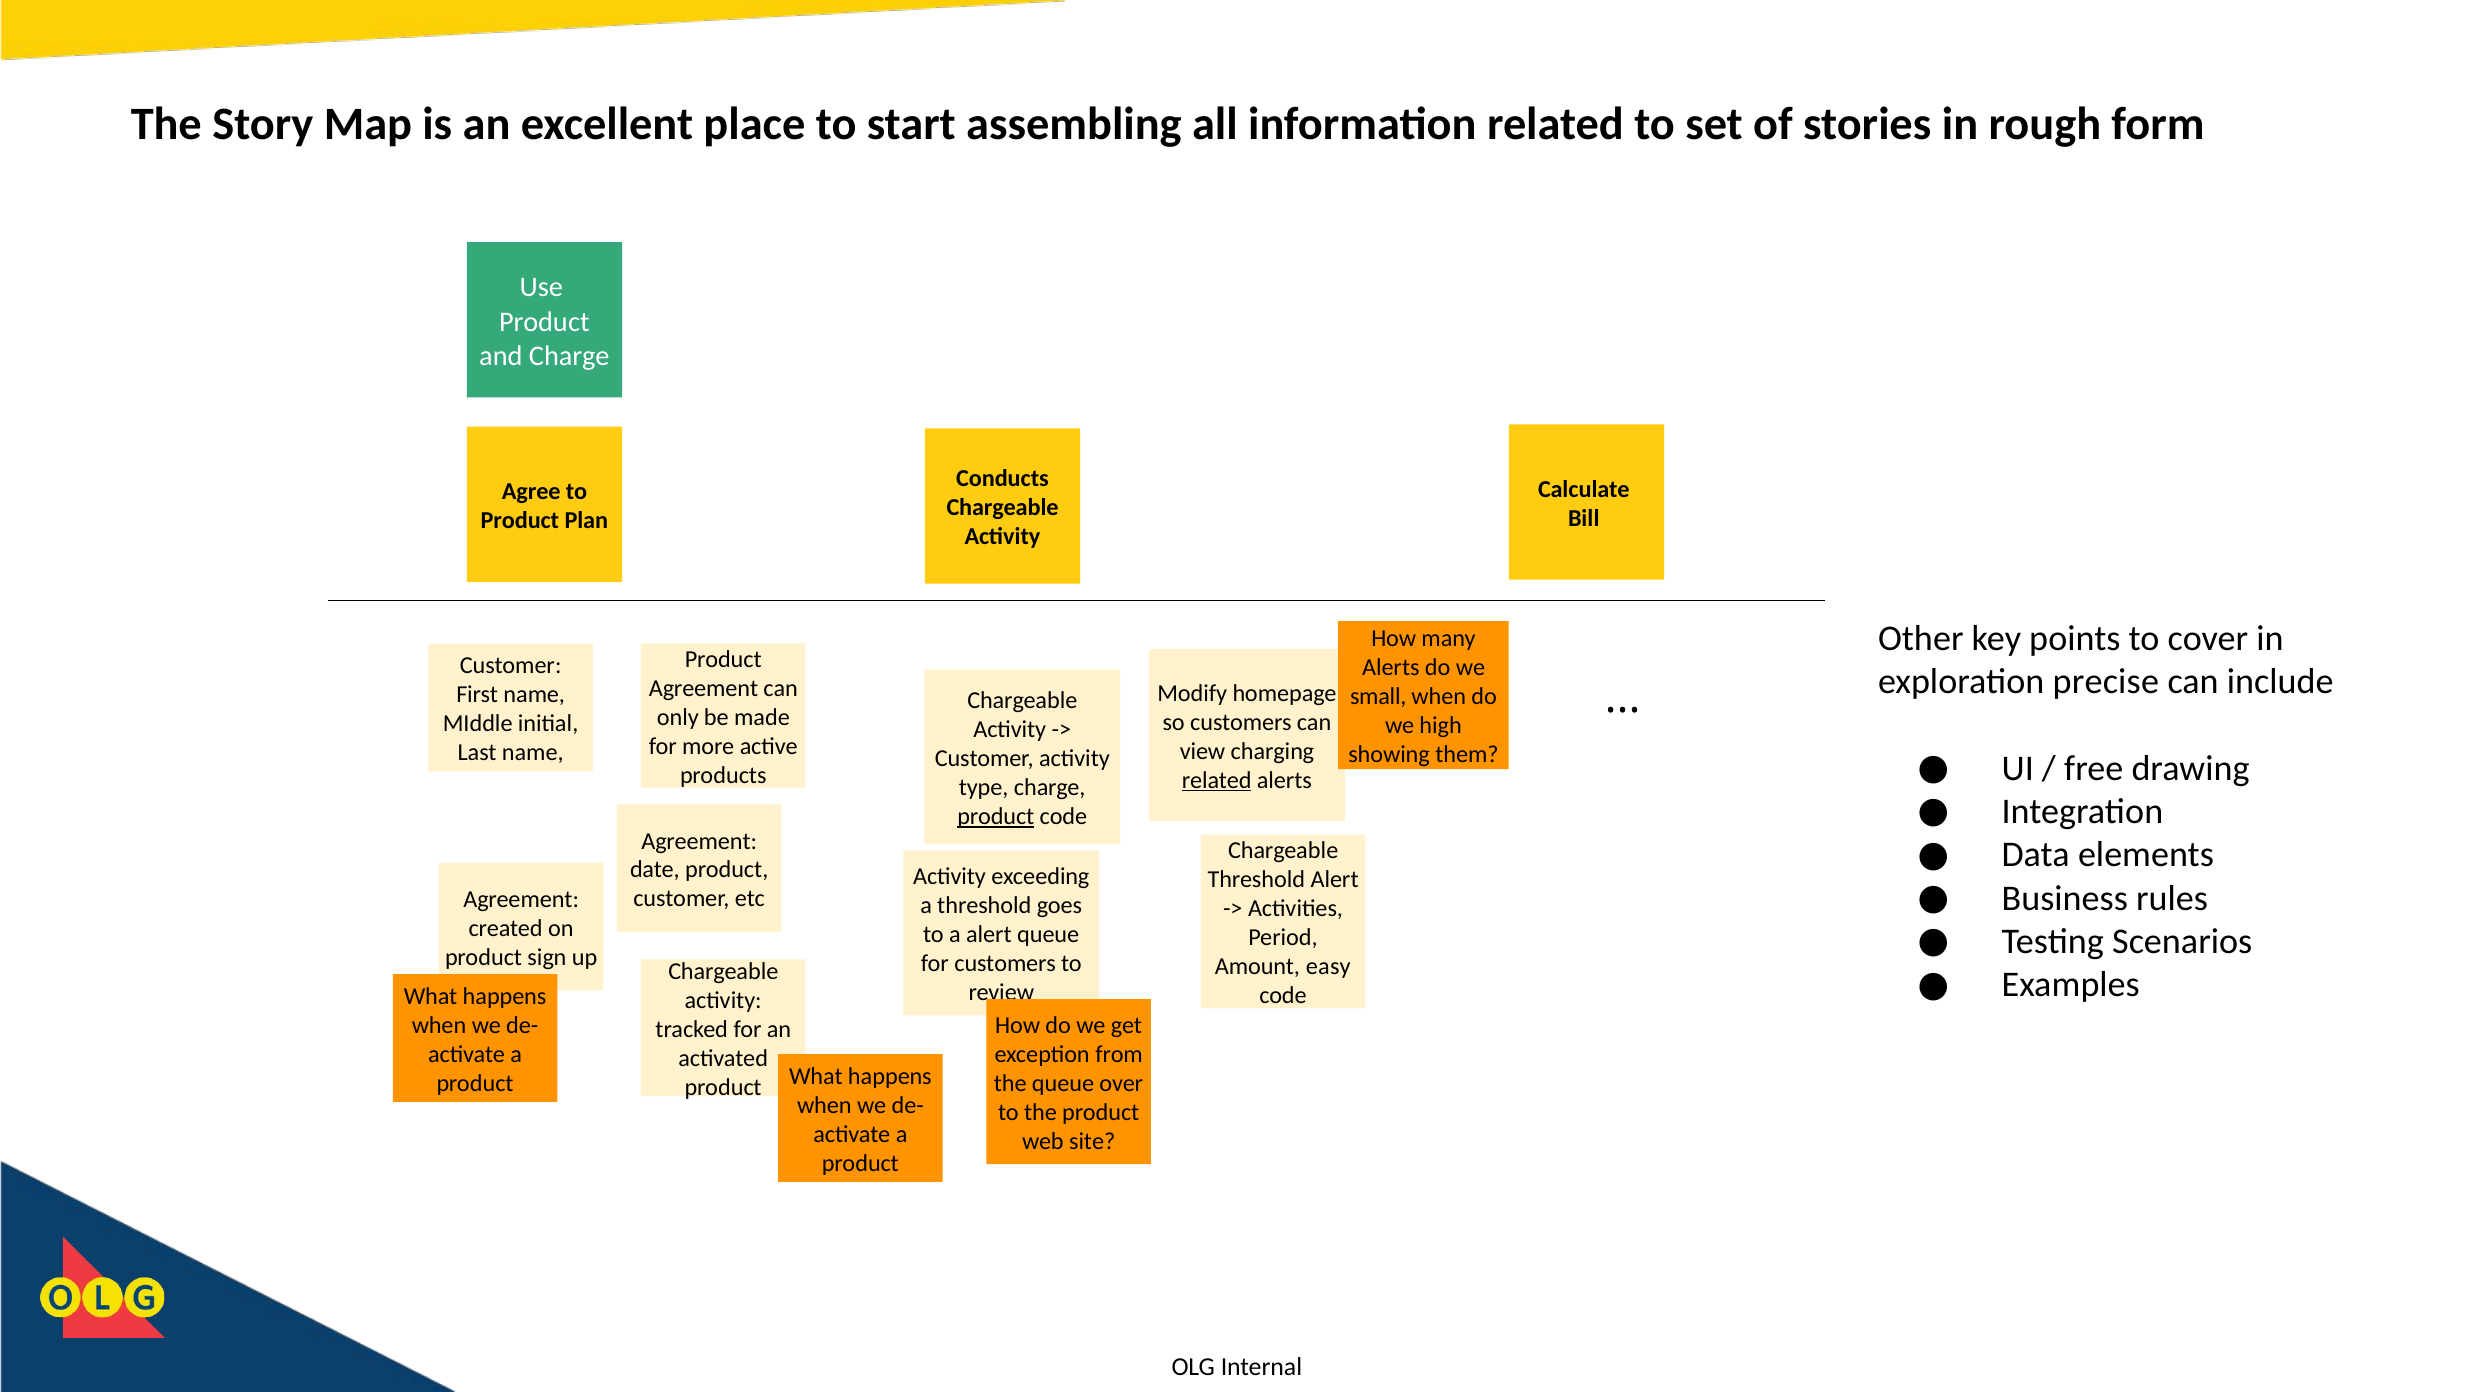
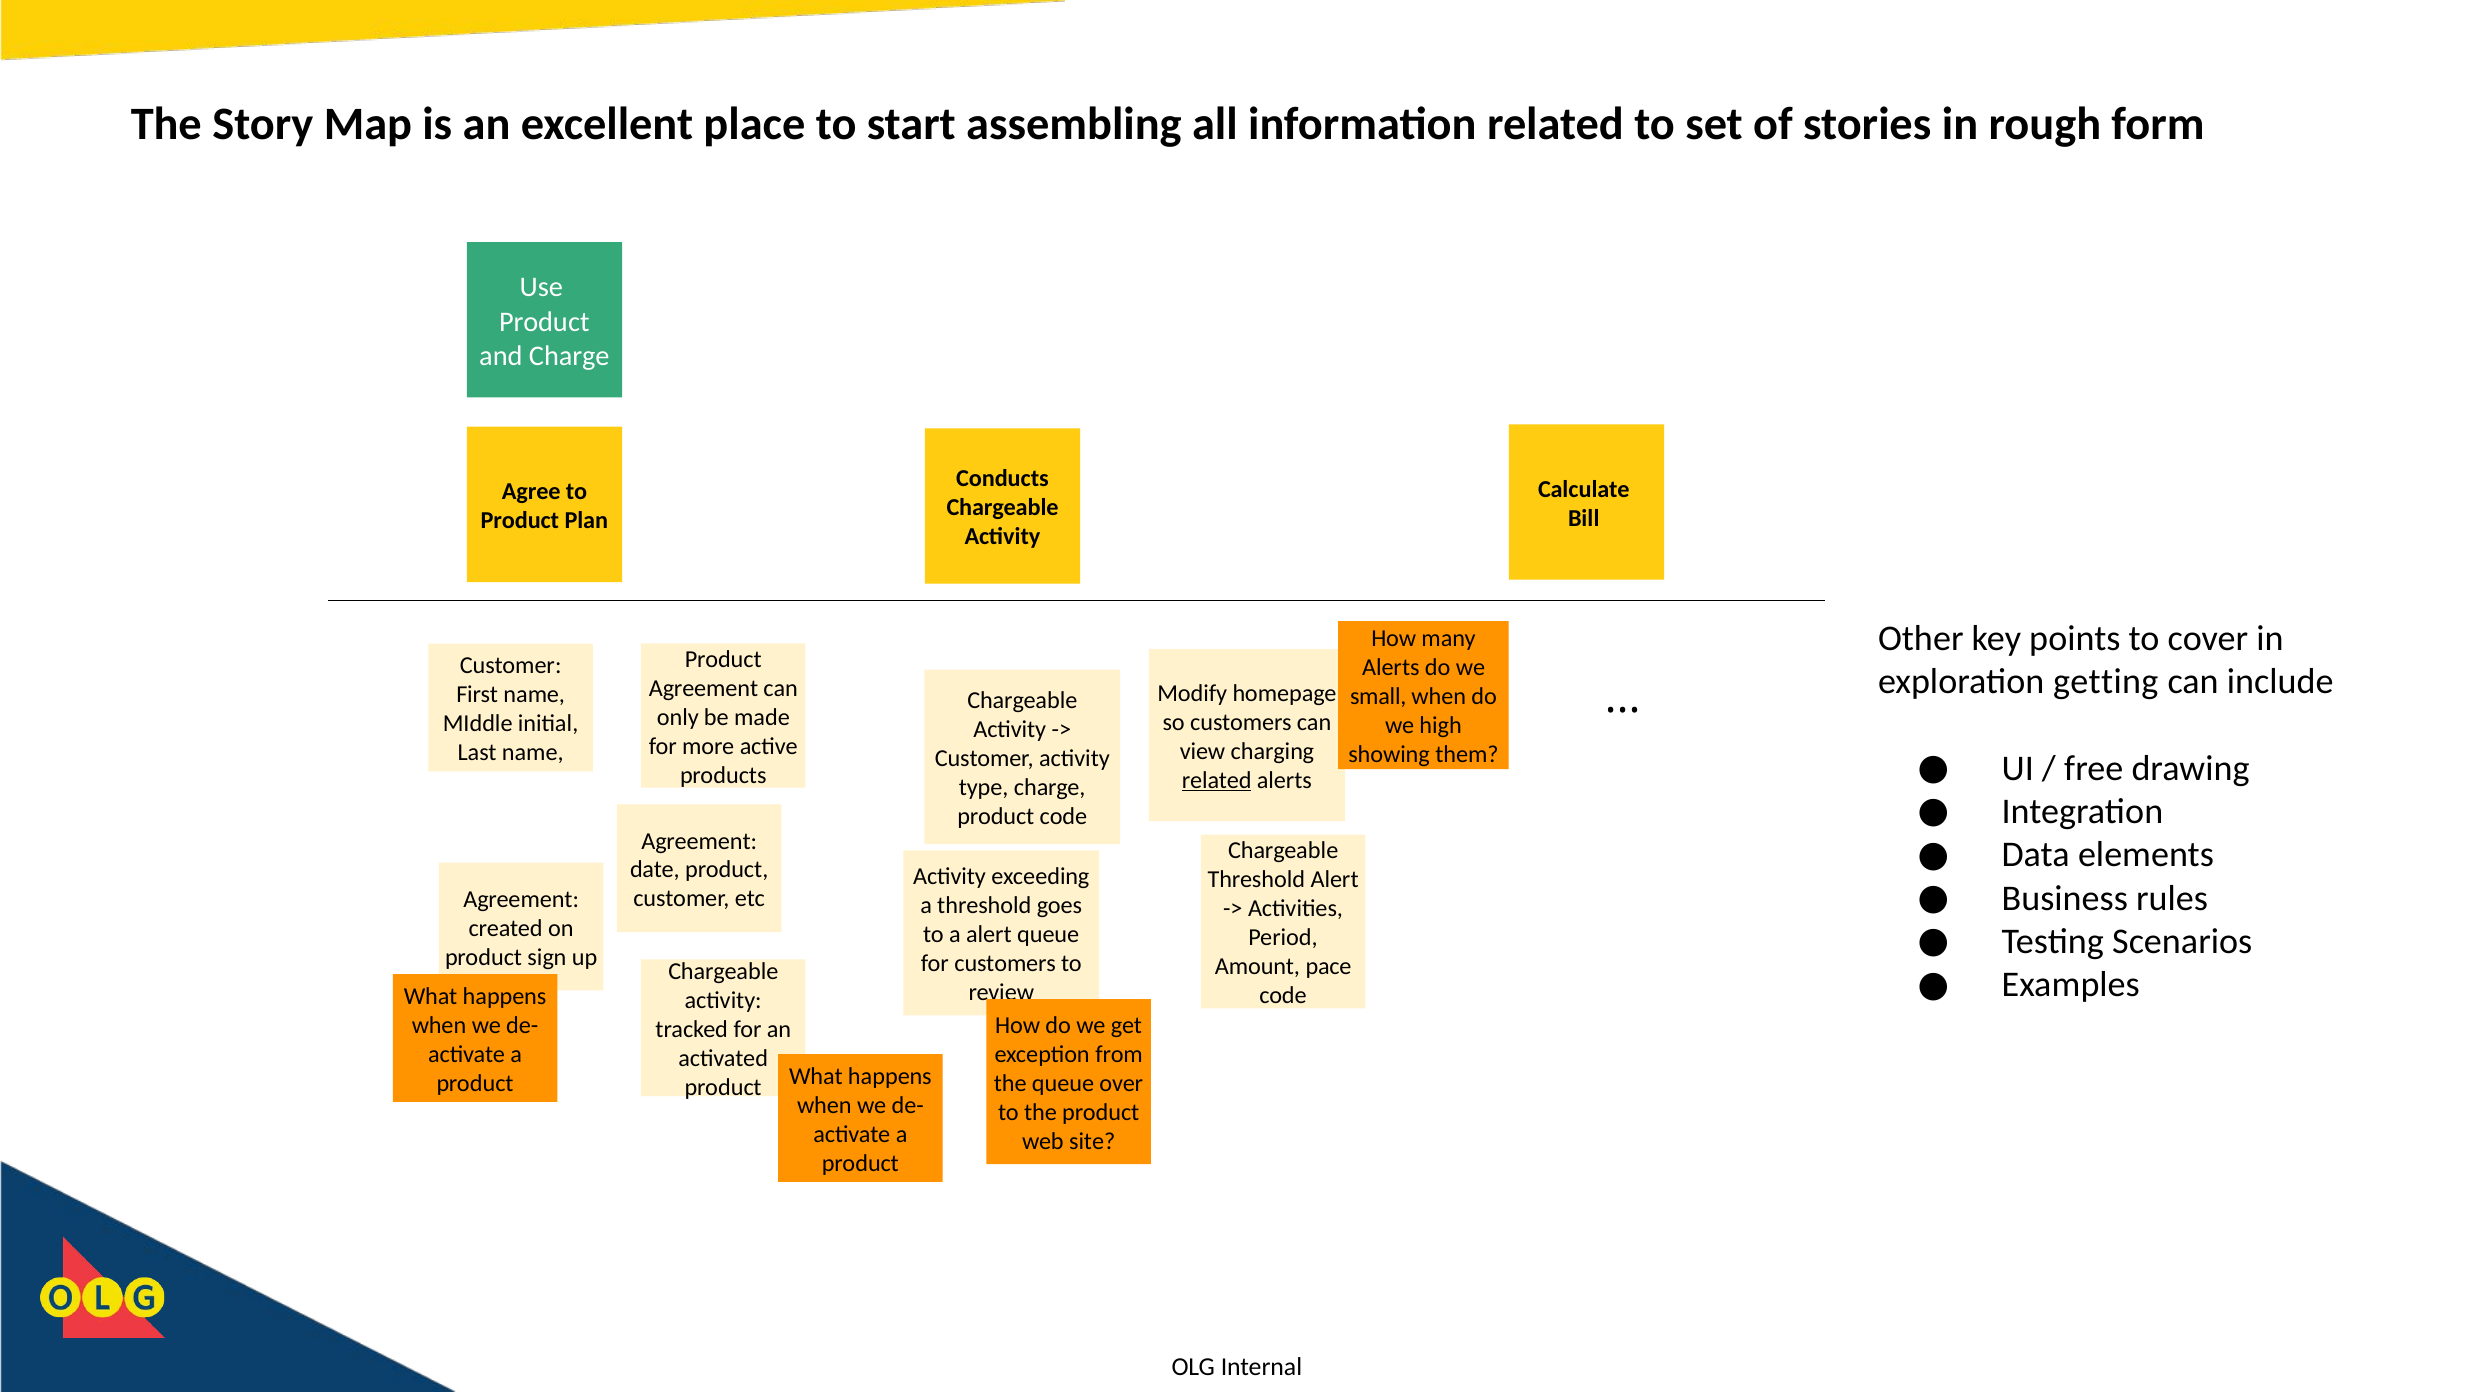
precise: precise -> getting
product at (996, 816) underline: present -> none
easy: easy -> pace
